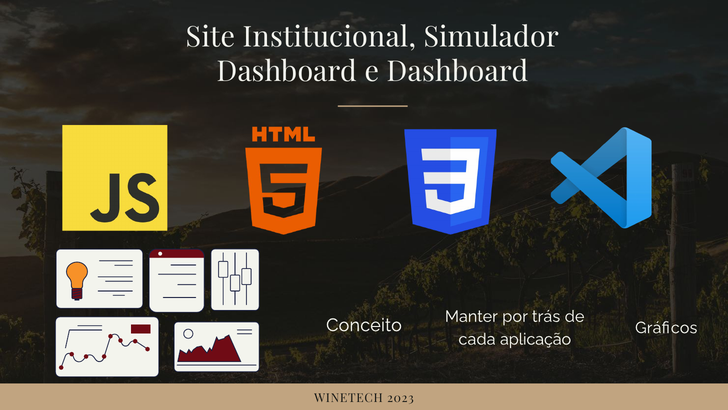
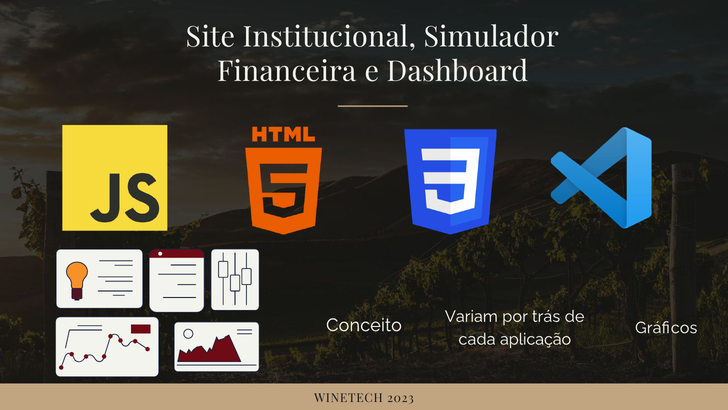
Dashboard at (287, 72): Dashboard -> Financeira
Manter: Manter -> Variam
